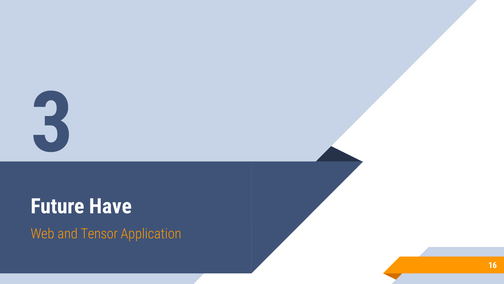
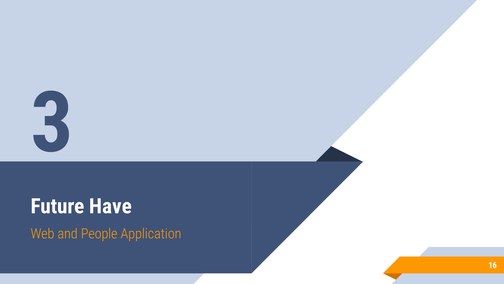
Tensor: Tensor -> People
